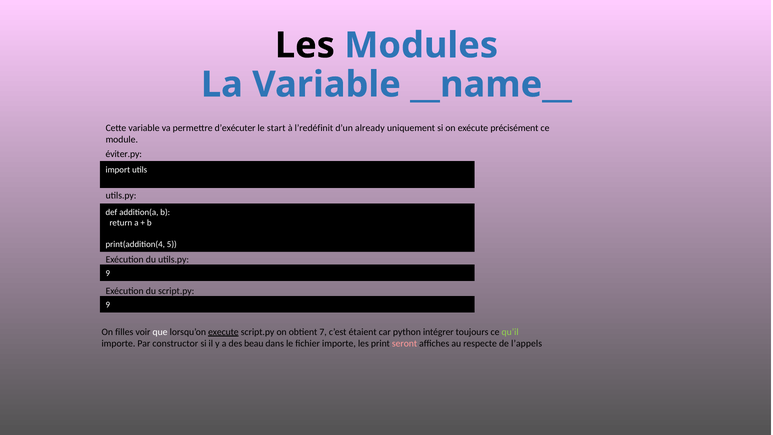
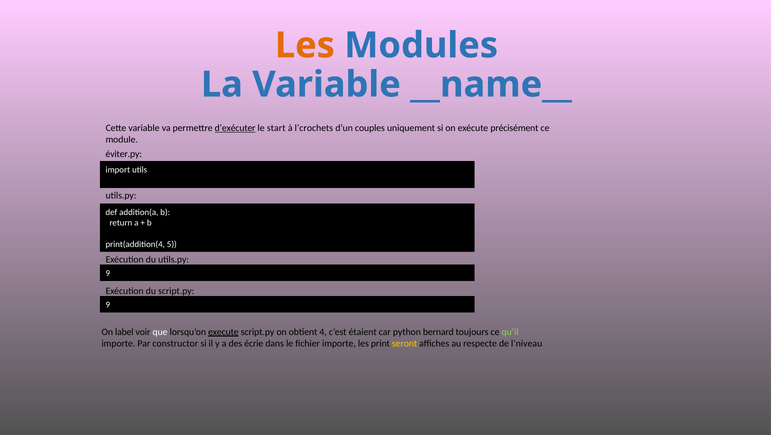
Les at (305, 45) colour: black -> orange
d’exécuter underline: none -> present
l’redéfinit: l’redéfinit -> l’crochets
already: already -> couples
filles: filles -> label
7: 7 -> 4
intégrer: intégrer -> bernard
beau: beau -> écrie
seront colour: pink -> yellow
l’appels: l’appels -> l’niveau
